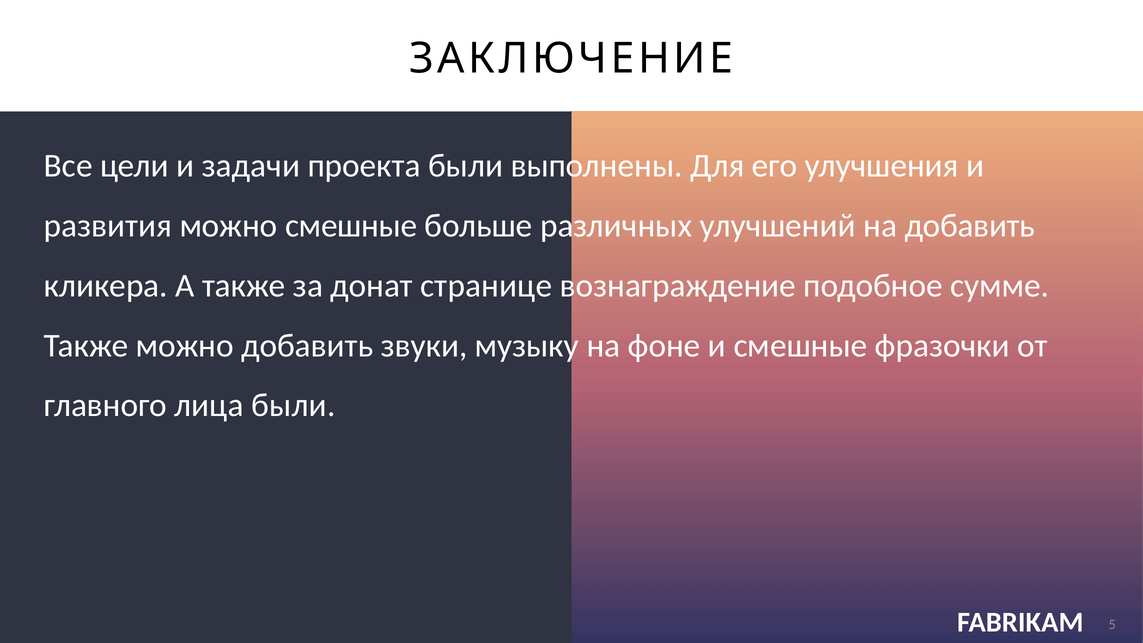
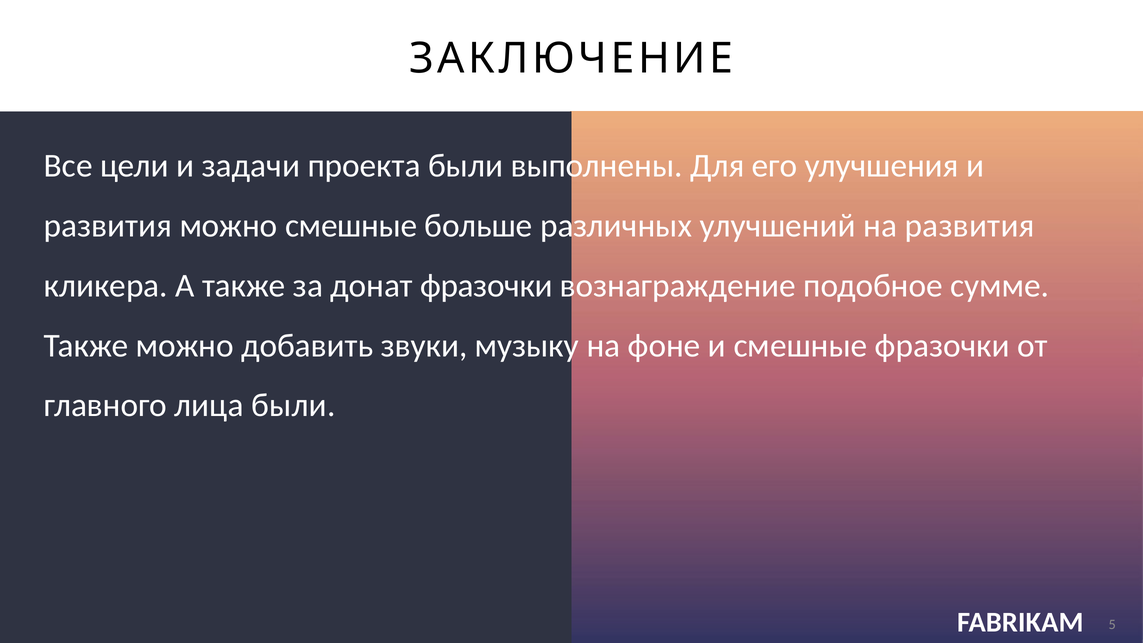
на добавить: добавить -> развития
донат странице: странице -> фразочки
